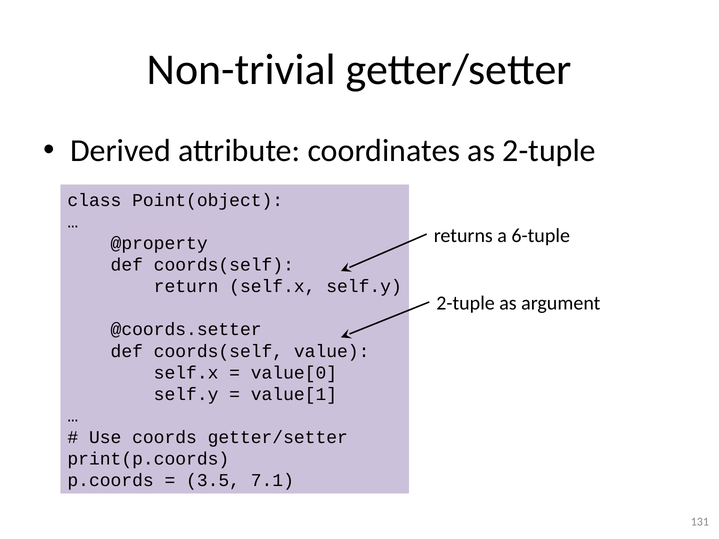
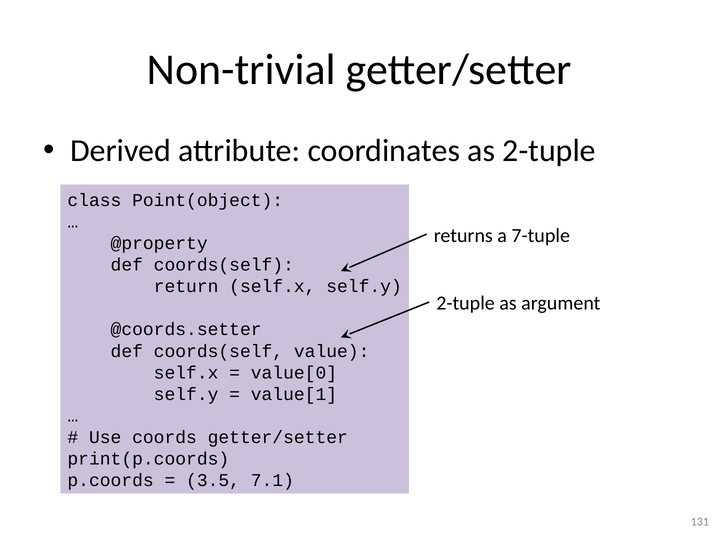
6-tuple: 6-tuple -> 7-tuple
